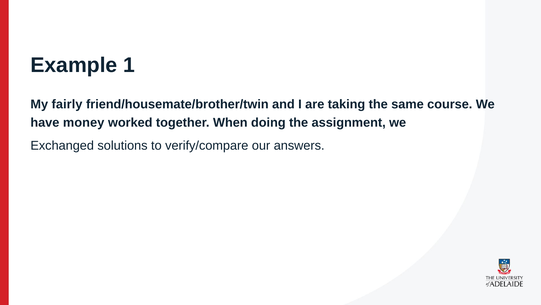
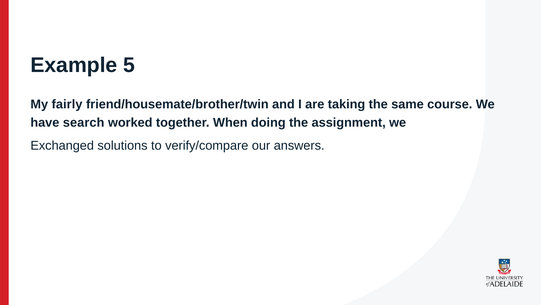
1: 1 -> 5
money: money -> search
